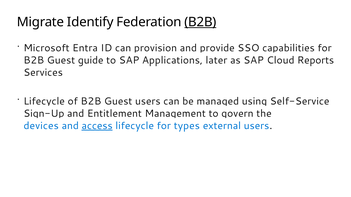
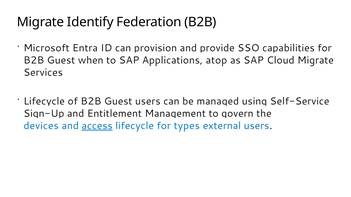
B2B at (200, 22) underline: present -> none
guide: guide -> when
later: later -> atop
Cloud Reports: Reports -> Migrate
